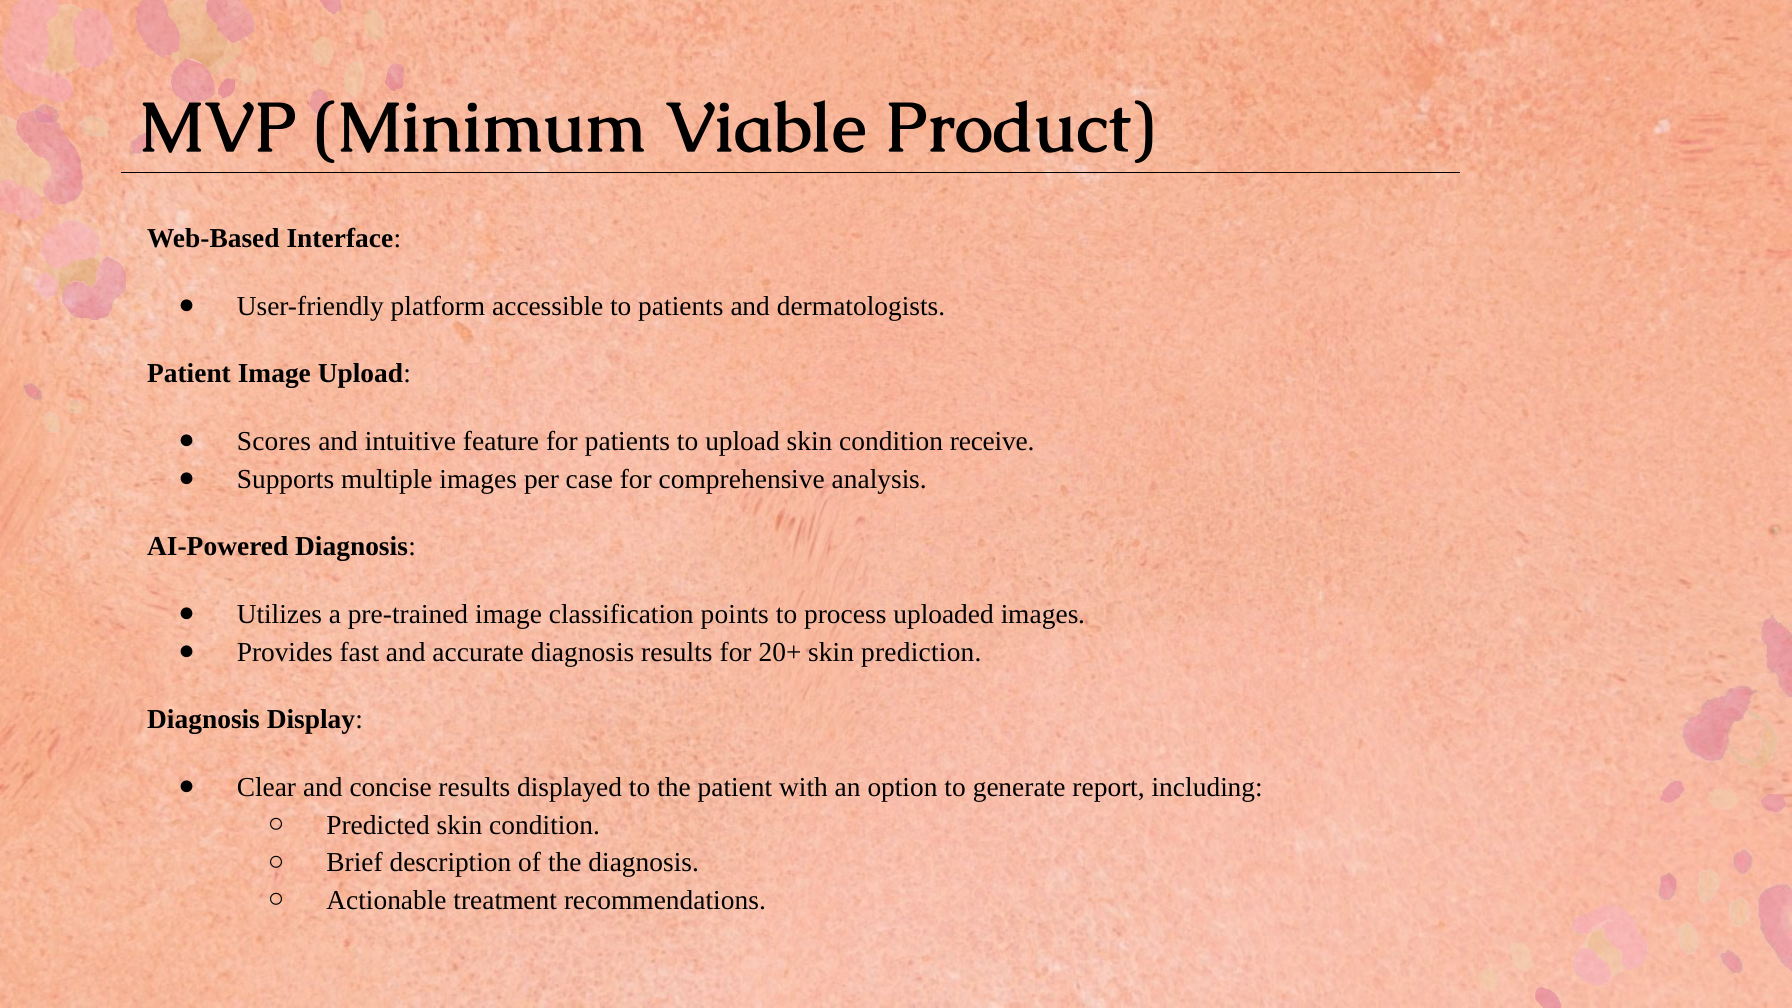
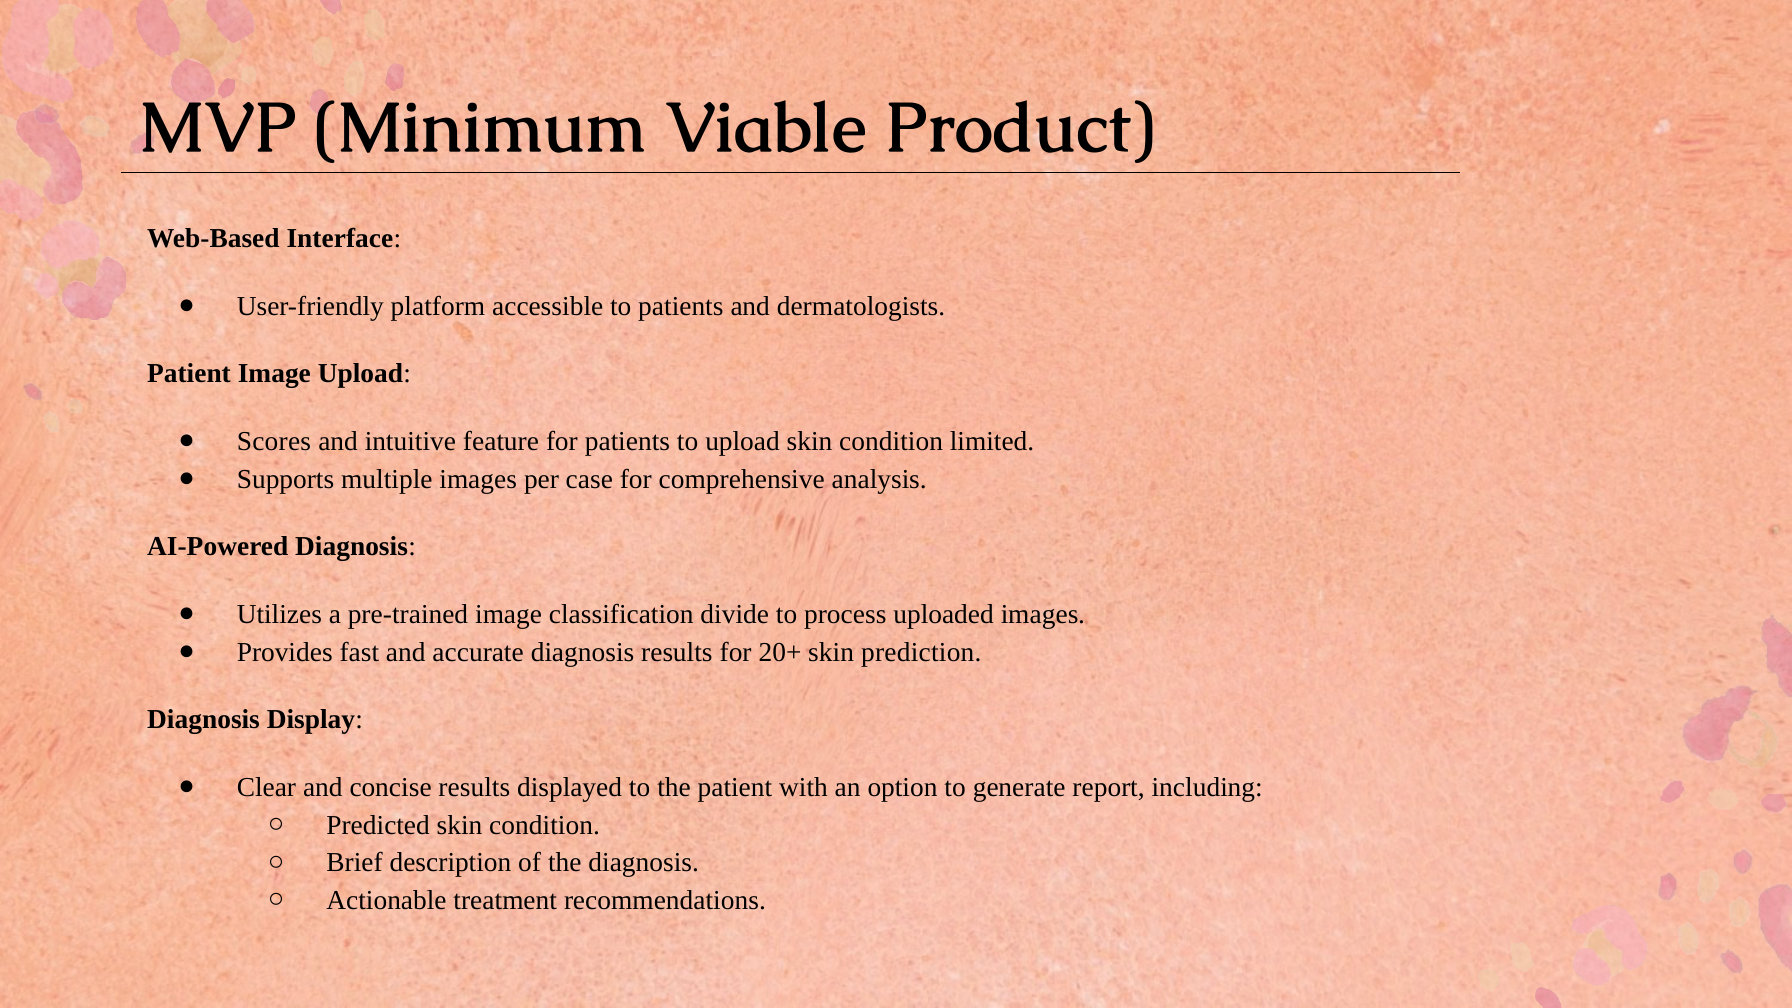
receive: receive -> limited
points: points -> divide
